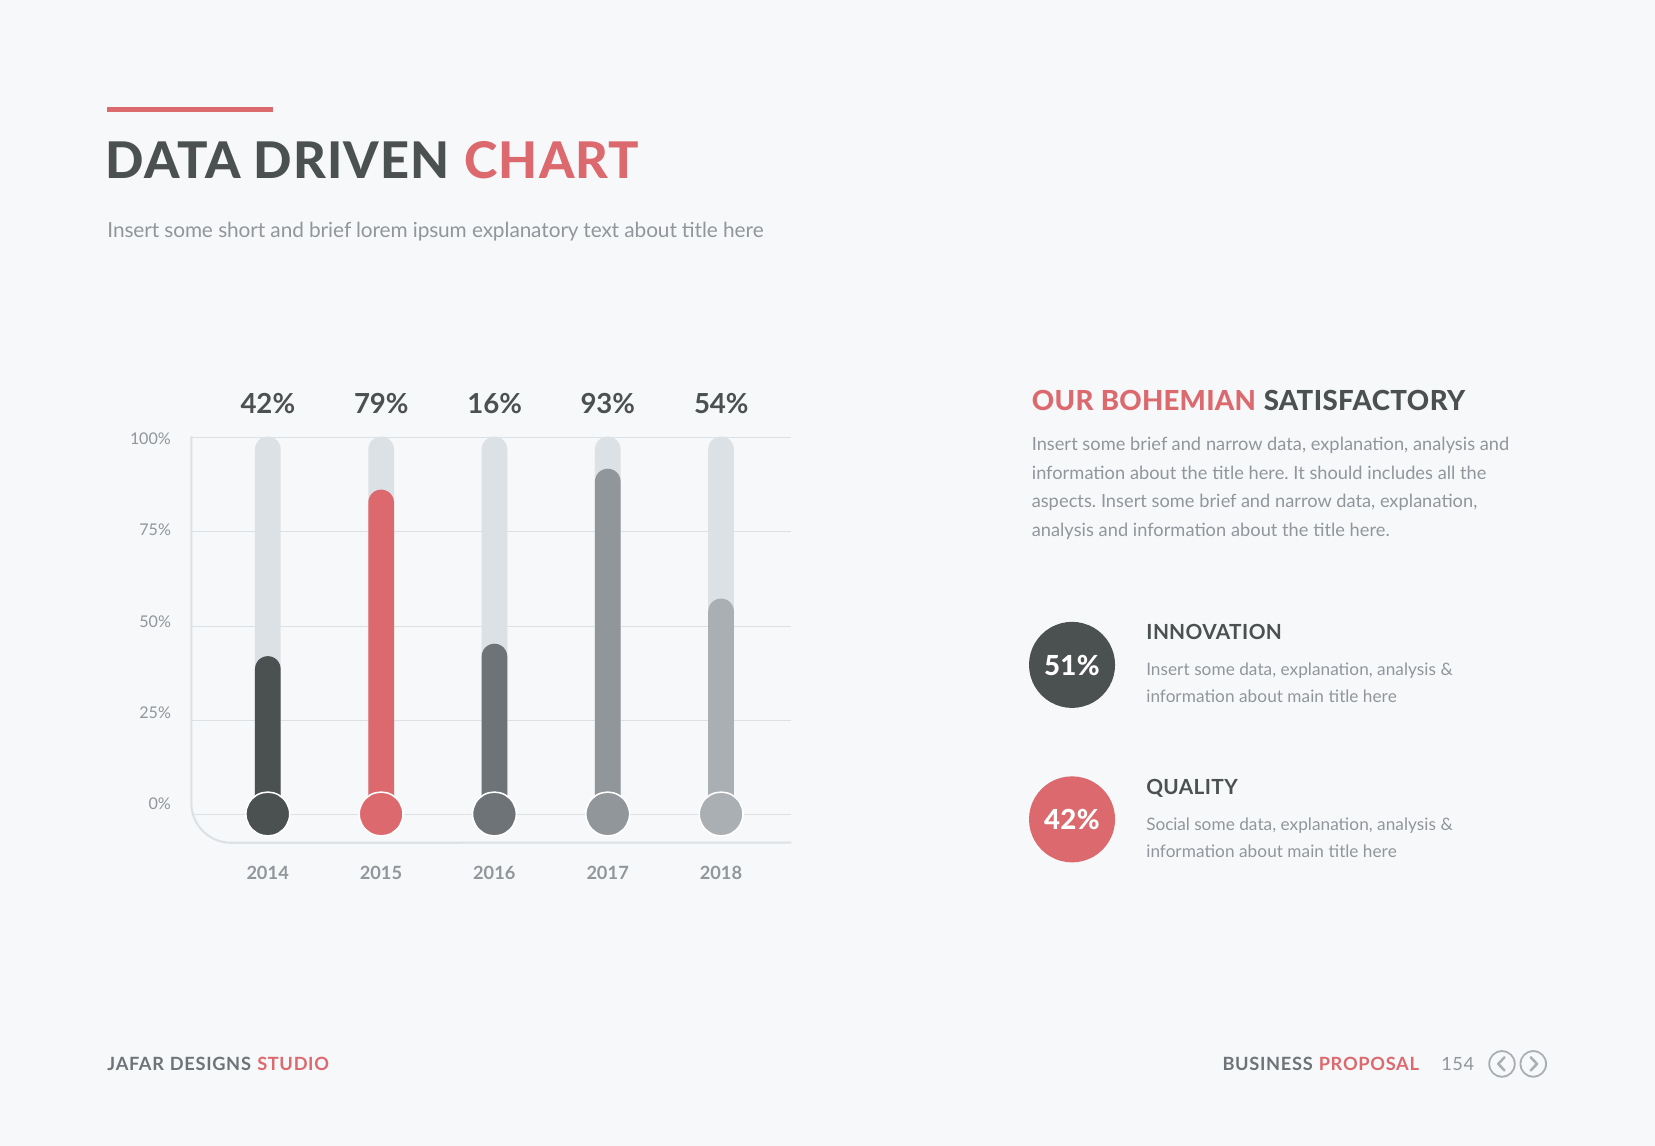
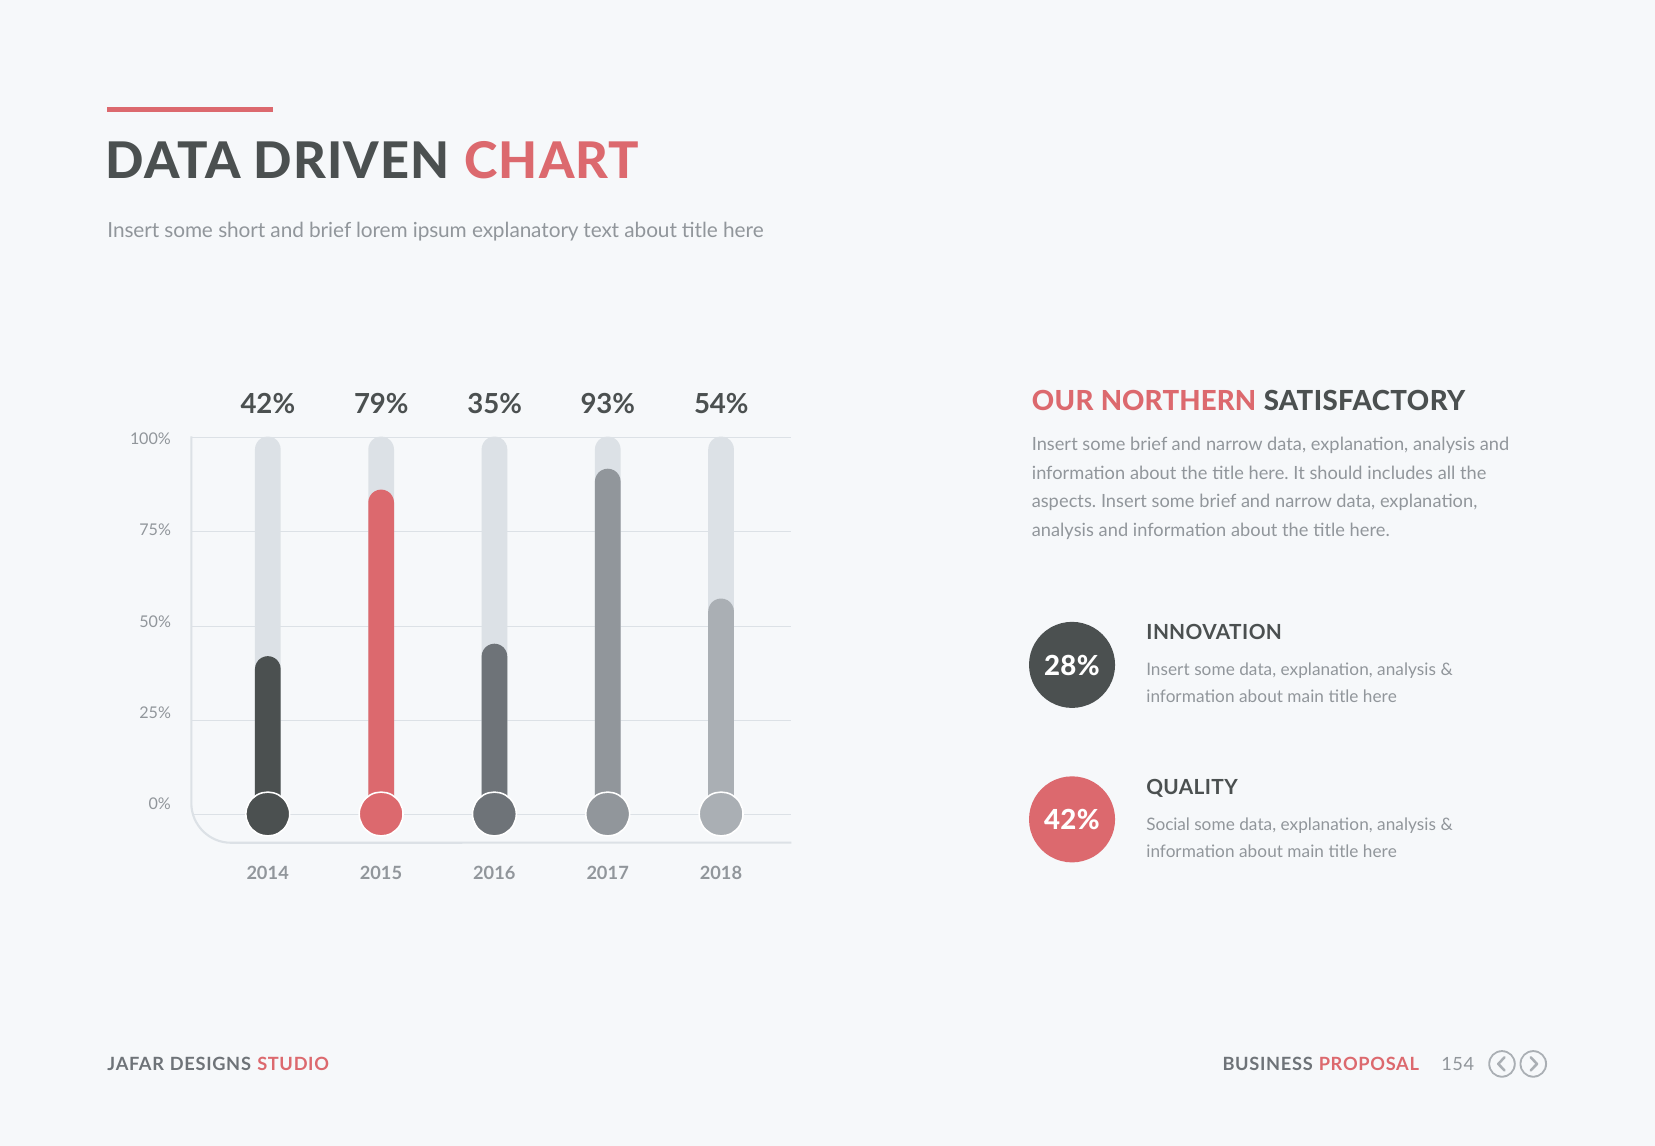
BOHEMIAN: BOHEMIAN -> NORTHERN
16%: 16% -> 35%
51%: 51% -> 28%
